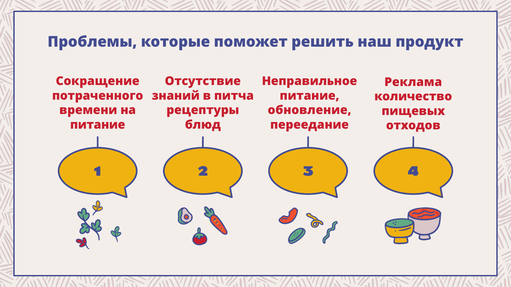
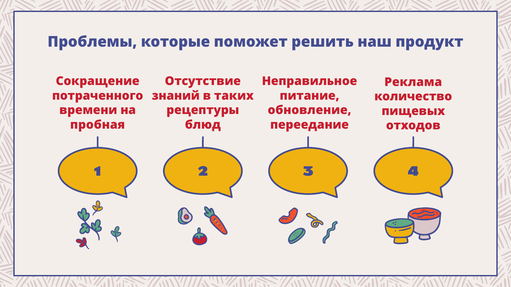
питча: питча -> таких
питание at (98, 125): питание -> пробная
